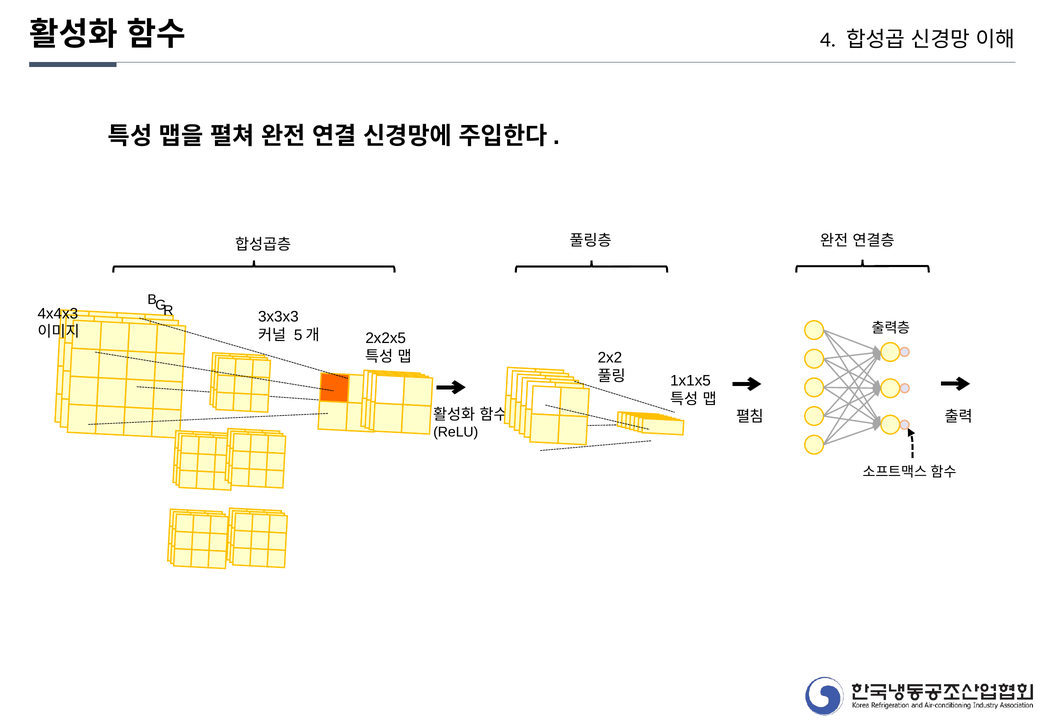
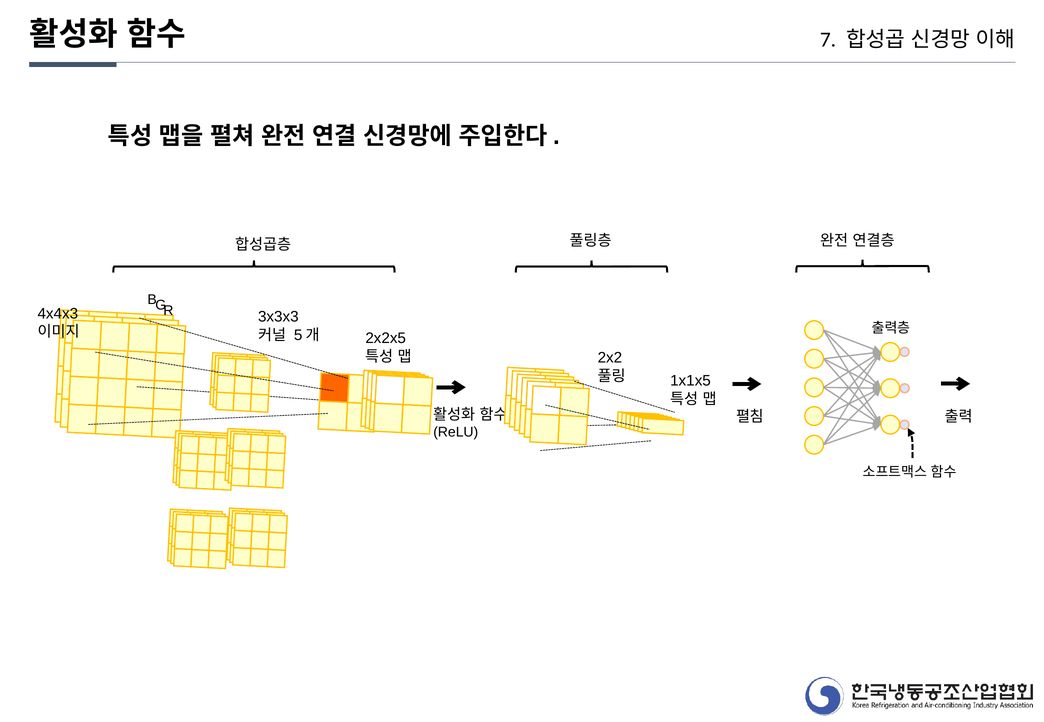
4: 4 -> 7
